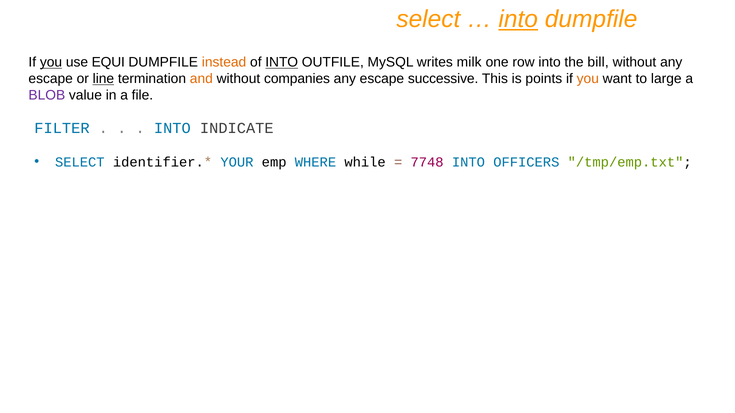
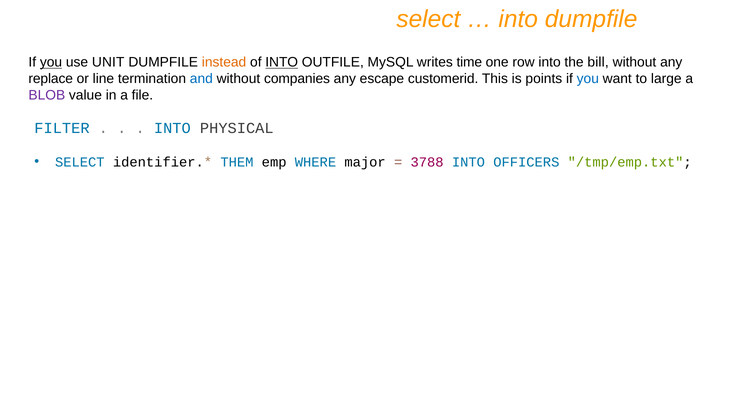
into at (518, 19) underline: present -> none
EQUI: EQUI -> UNIT
milk: milk -> time
escape at (51, 79): escape -> replace
line underline: present -> none
and colour: orange -> blue
successive: successive -> customerid
you at (588, 79) colour: orange -> blue
INDICATE: INDICATE -> PHYSICAL
YOUR: YOUR -> THEM
while: while -> major
7748: 7748 -> 3788
